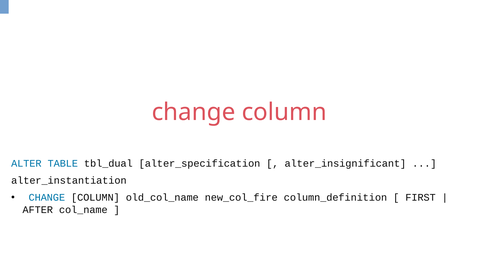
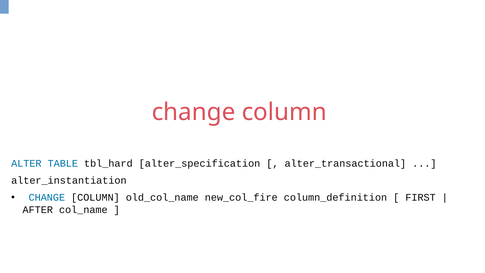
tbl_dual: tbl_dual -> tbl_hard
alter_insignificant: alter_insignificant -> alter_transactional
